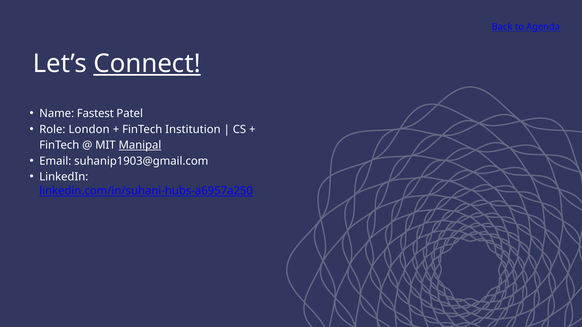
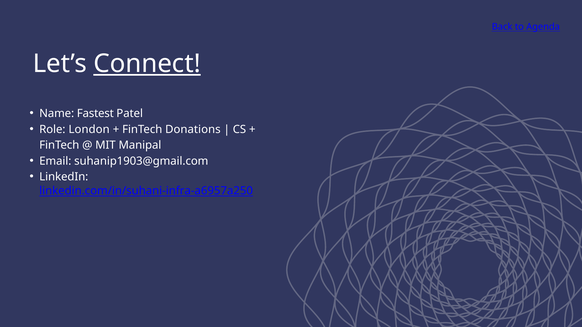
Institution: Institution -> Donations
Manipal underline: present -> none
linkedin.com/in/suhani-hubs-a6957a250: linkedin.com/in/suhani-hubs-a6957a250 -> linkedin.com/in/suhani-infra-a6957a250
